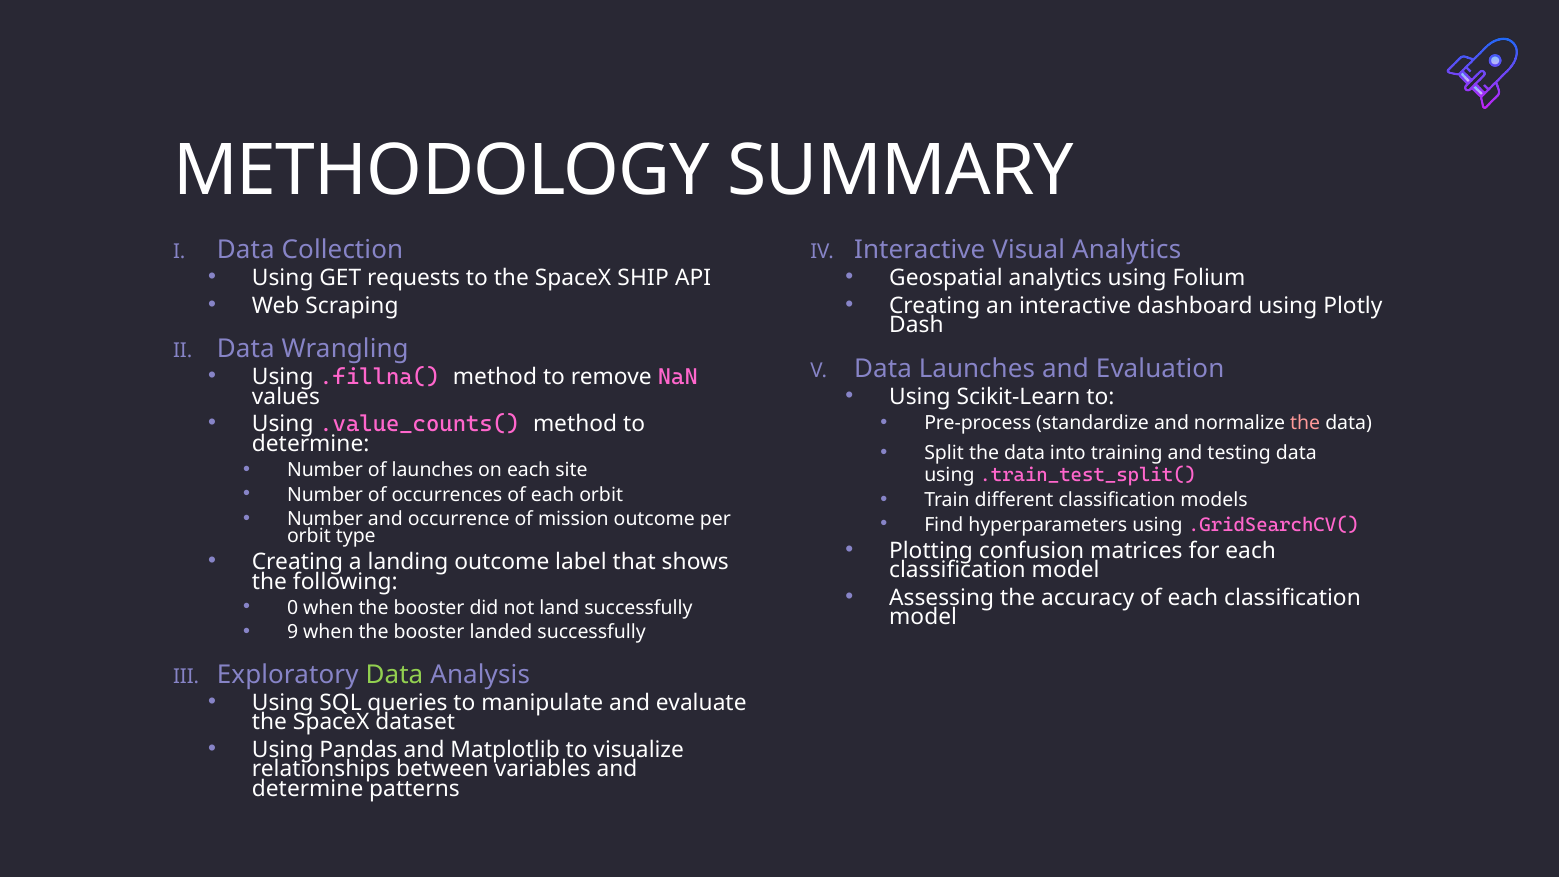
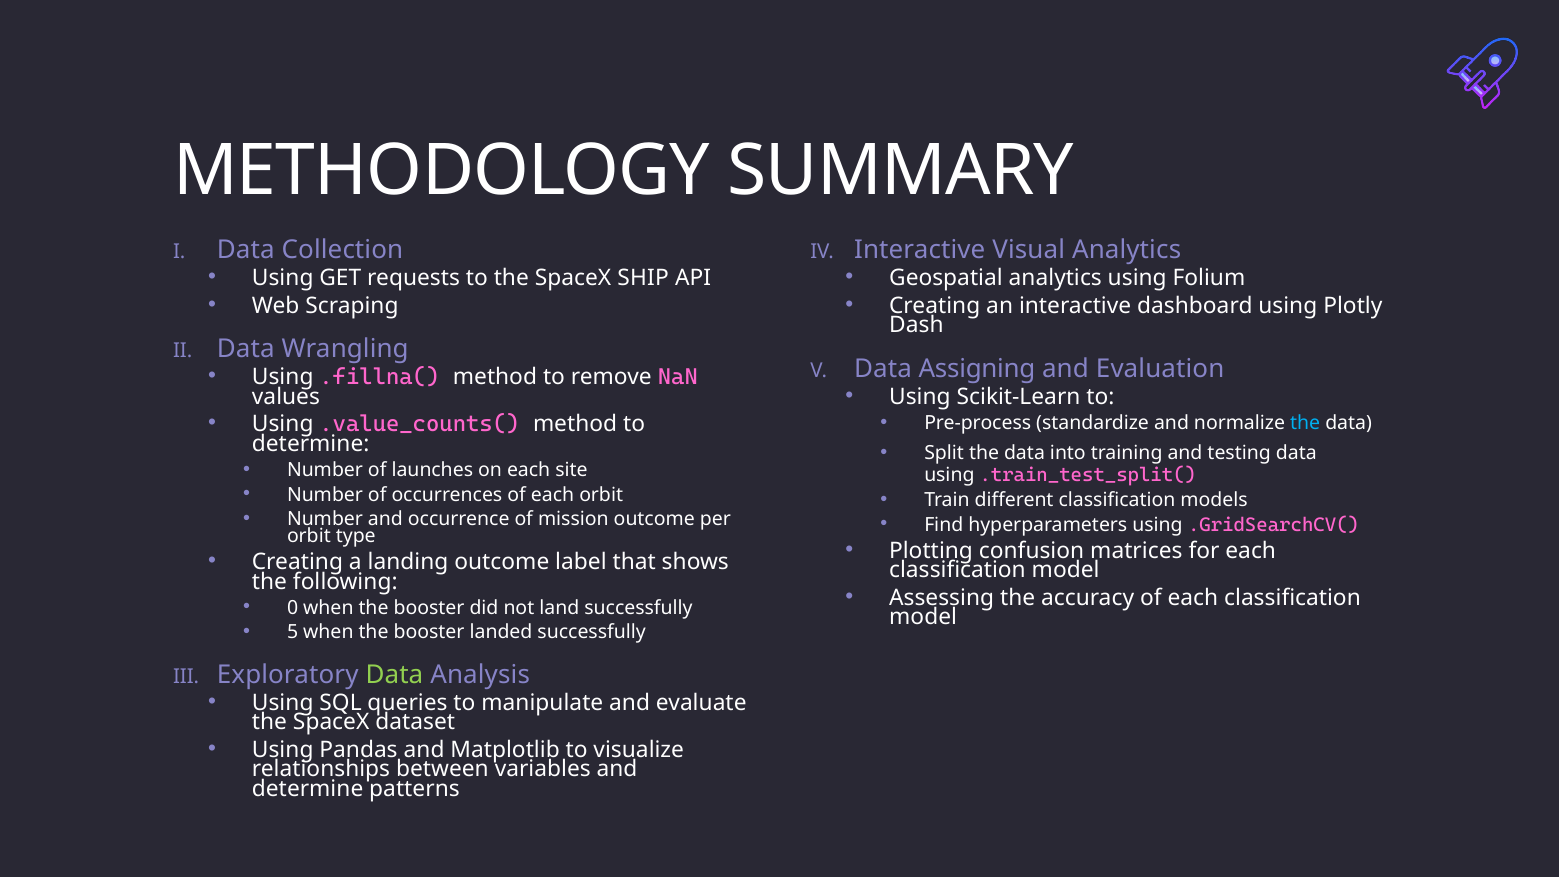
Data Launches: Launches -> Assigning
the at (1305, 423) colour: pink -> light blue
9: 9 -> 5
